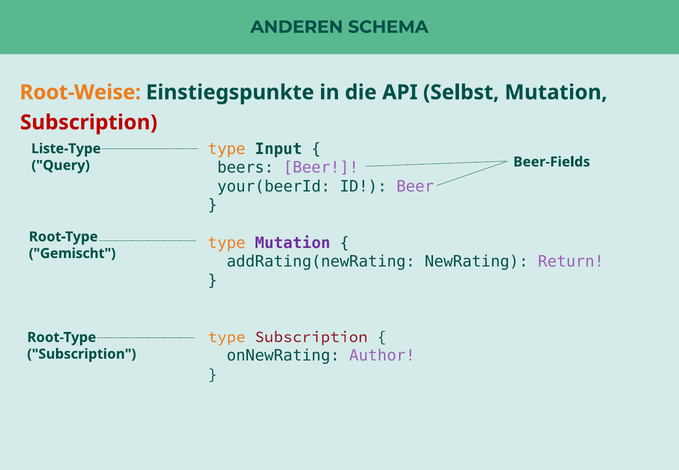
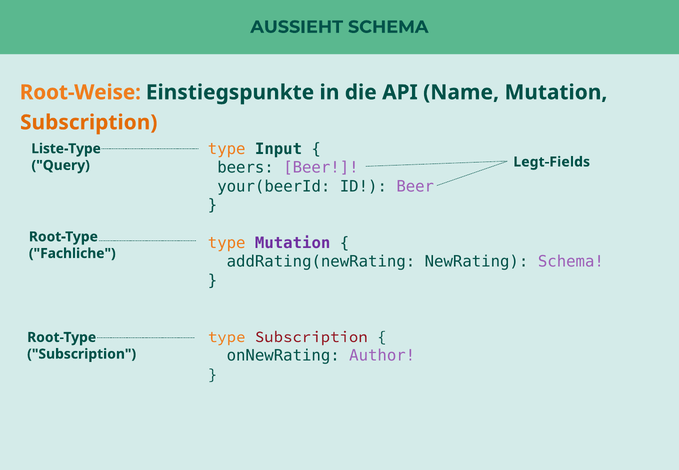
ANDEREN: ANDEREN -> AUSSIEHT
Selbst: Selbst -> Name
Subscription at (89, 122) colour: red -> orange
Beer-Fields: Beer-Fields -> Legt-Fields
Gemischt: Gemischt -> Fachliche
NewRating Return: Return -> Schema
